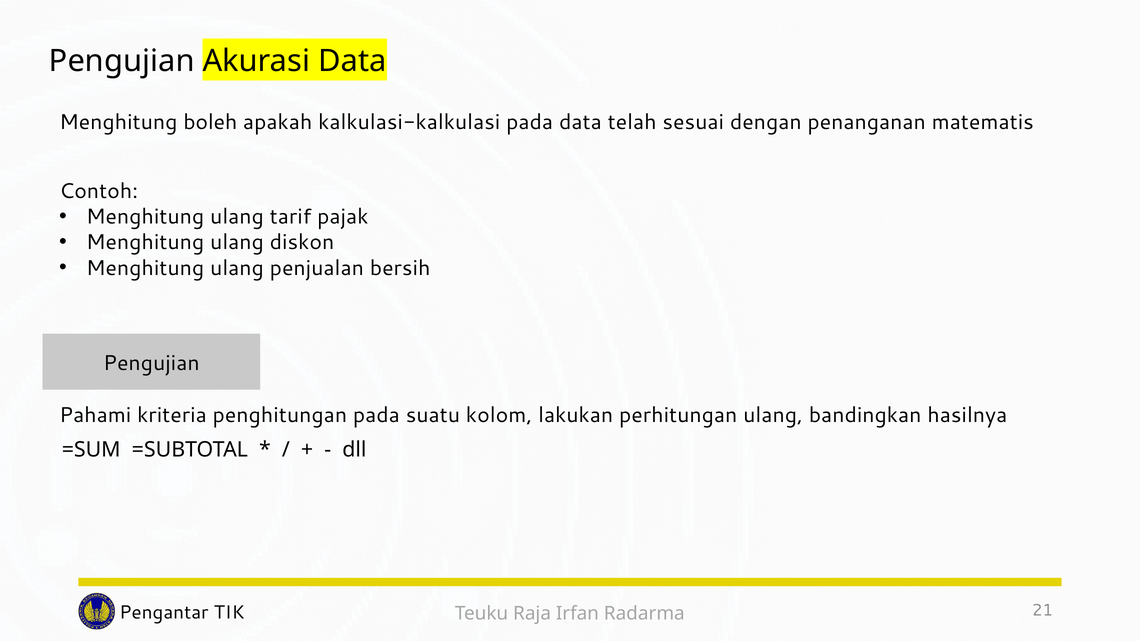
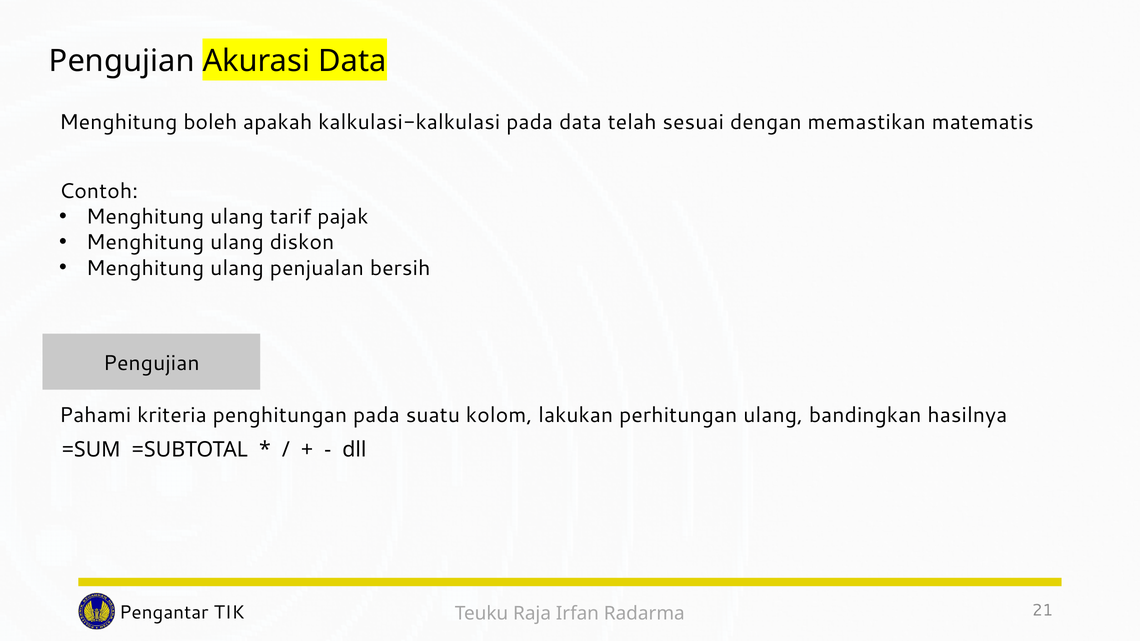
penanganan: penanganan -> memastikan
